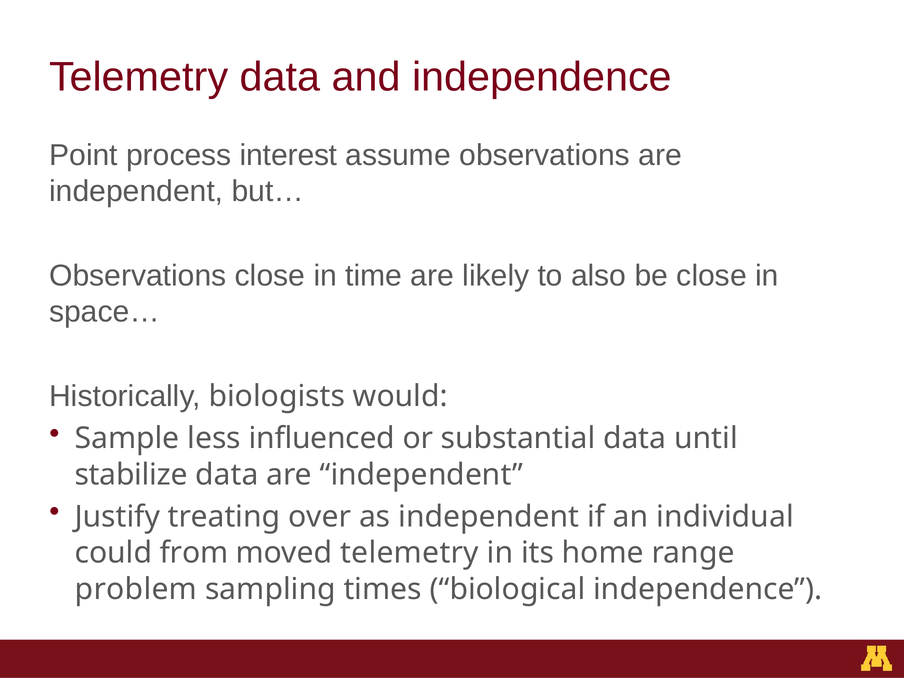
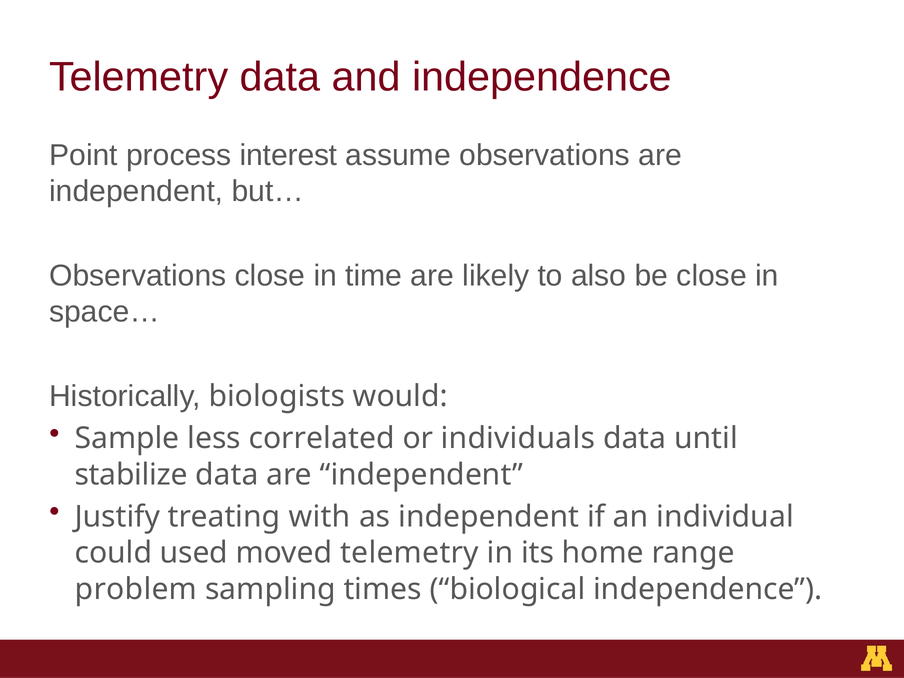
influenced: influenced -> correlated
substantial: substantial -> individuals
over: over -> with
from: from -> used
